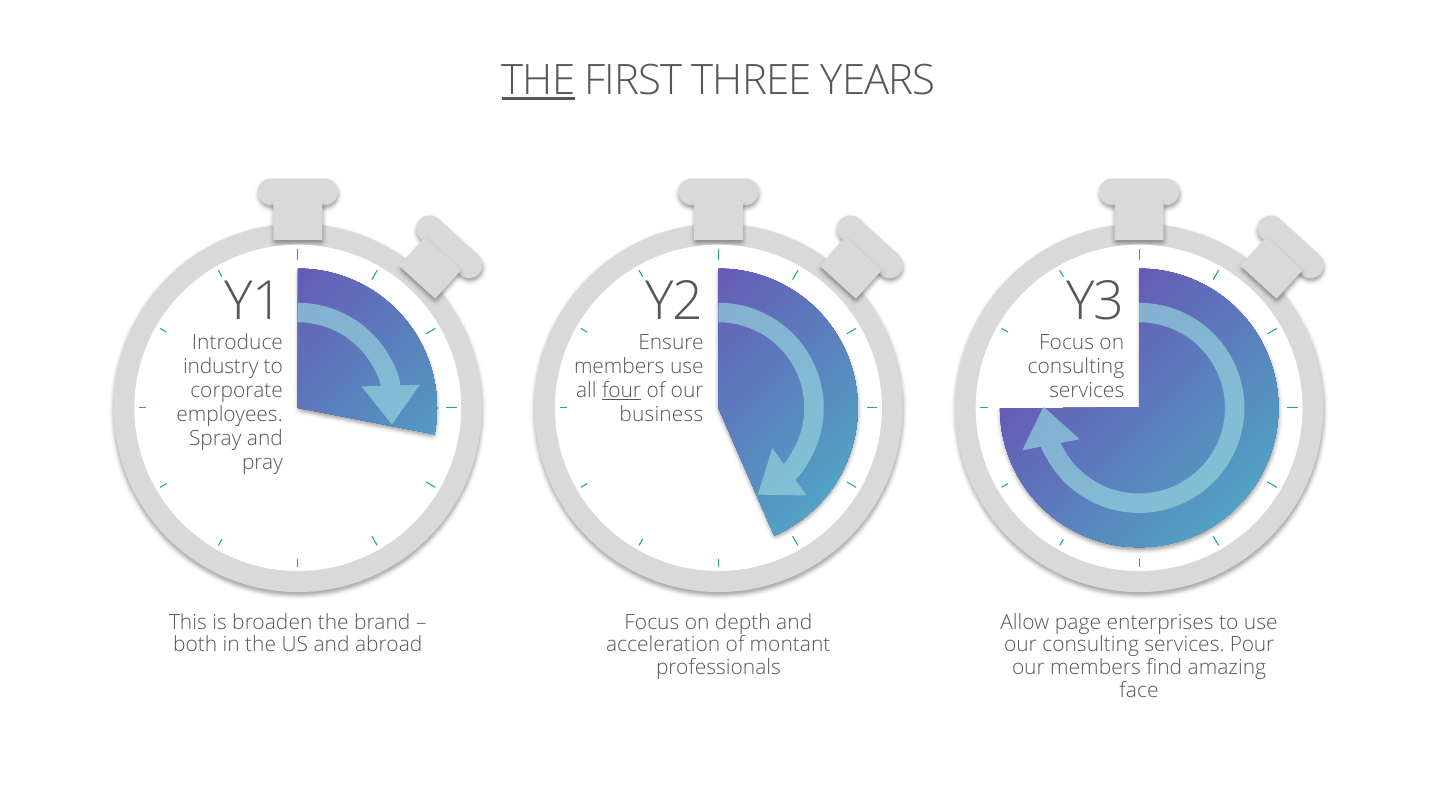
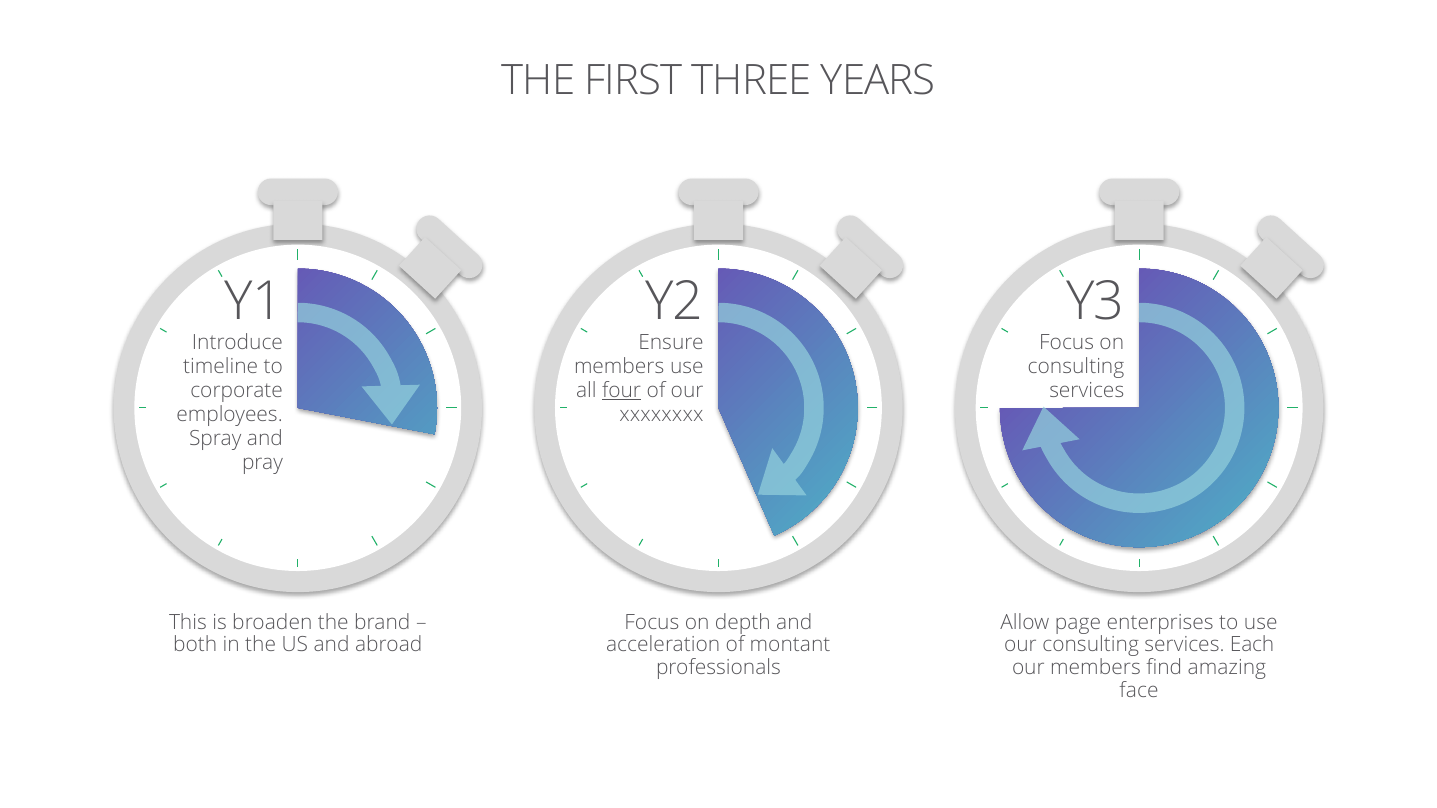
THE at (539, 80) underline: present -> none
industry: industry -> timeline
business: business -> xxxxxxxx
Pour: Pour -> Each
